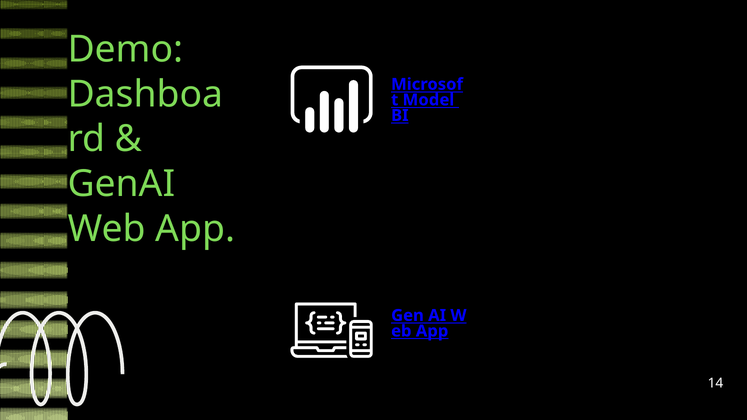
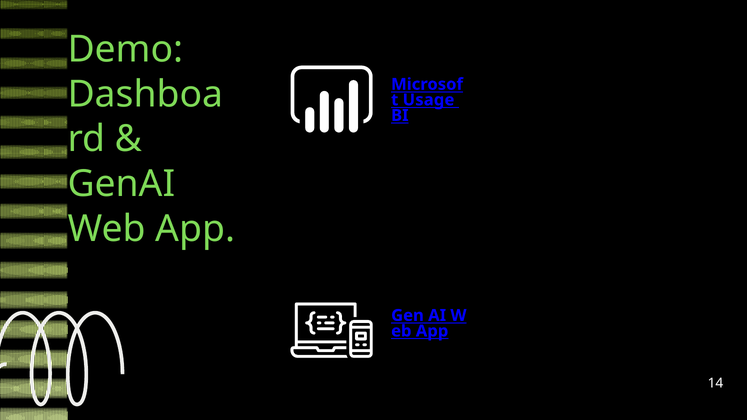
Model: Model -> Usage
